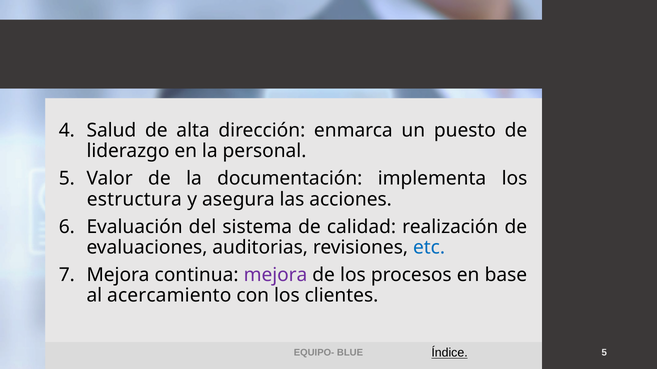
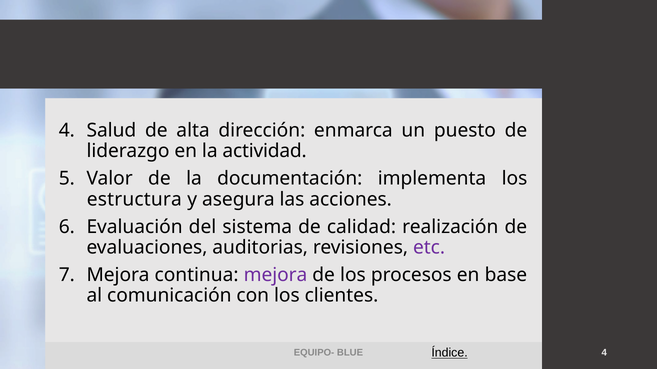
personal: personal -> actividad
etc colour: blue -> purple
acercamiento: acercamiento -> comunicación
BLUE 5: 5 -> 4
